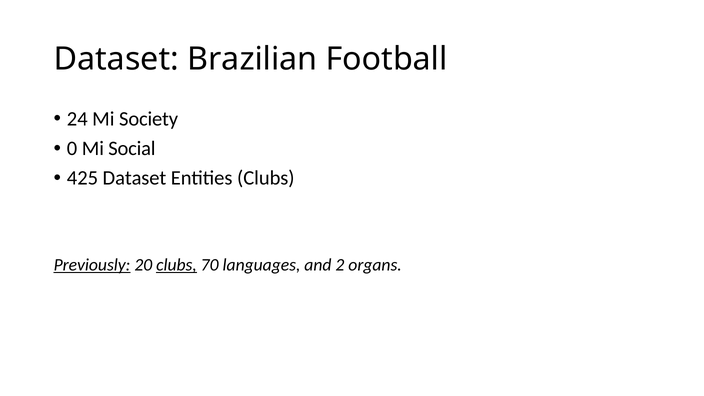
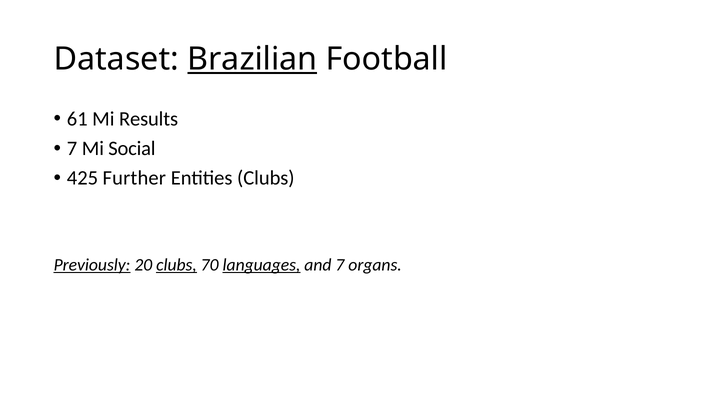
Brazilian underline: none -> present
24: 24 -> 61
Society: Society -> Results
0 at (72, 149): 0 -> 7
425 Dataset: Dataset -> Further
languages underline: none -> present
and 2: 2 -> 7
